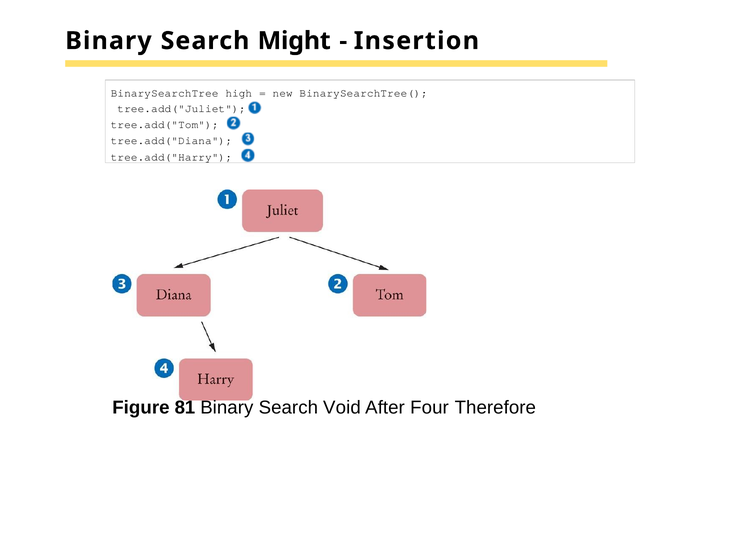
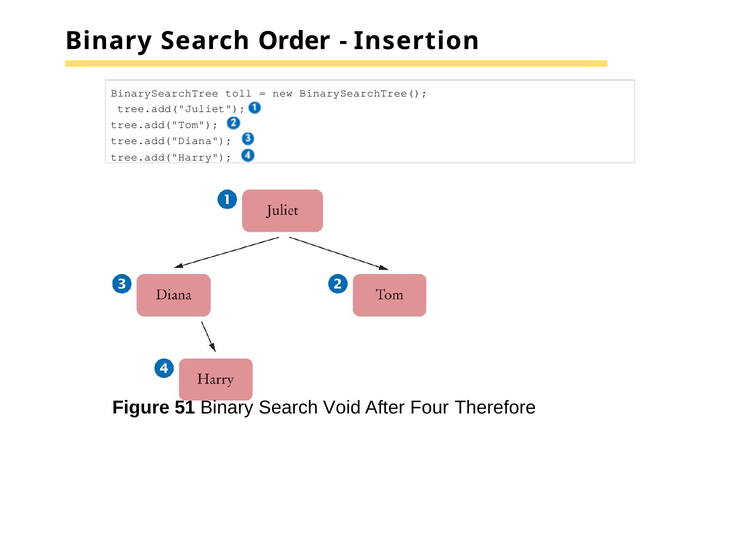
Might: Might -> Order
high: high -> toll
81: 81 -> 51
